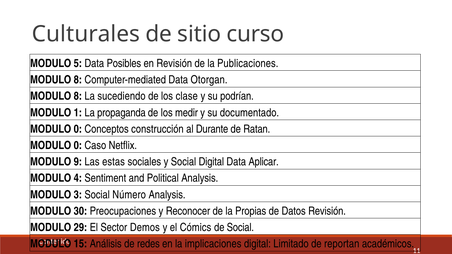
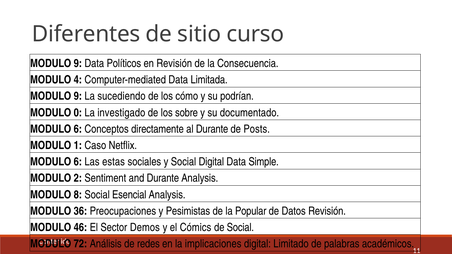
Culturales: Culturales -> Diferentes
5 at (78, 63): 5 -> 9
Posibles: Posibles -> Políticos
Publicaciones: Publicaciones -> Consecuencia
8 at (78, 80): 8 -> 4
Otorgan: Otorgan -> Limitada
8 at (78, 96): 8 -> 9
clase: clase -> cómo
1: 1 -> 0
propaganda: propaganda -> investigado
medir: medir -> sobre
0 at (78, 129): 0 -> 6
construcción: construcción -> directamente
Ratan: Ratan -> Posts
0 at (78, 146): 0 -> 1
9 at (78, 162): 9 -> 6
Aplicar: Aplicar -> Simple
4: 4 -> 2
and Political: Political -> Durante
3: 3 -> 8
Número: Número -> Esencial
30: 30 -> 36
Reconocer: Reconocer -> Pesimistas
Propias: Propias -> Popular
29: 29 -> 46
15: 15 -> 72
reportan: reportan -> palabras
